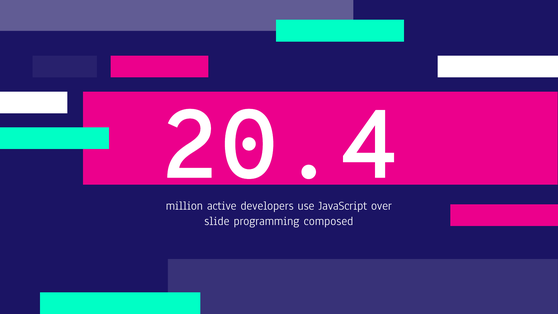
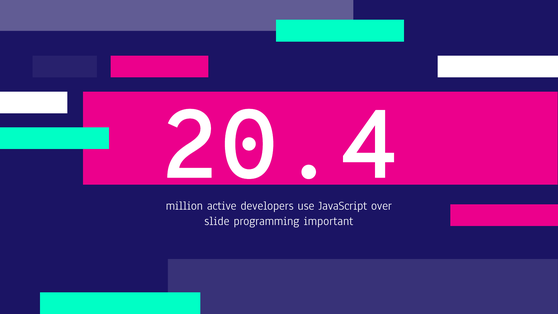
composed: composed -> important
